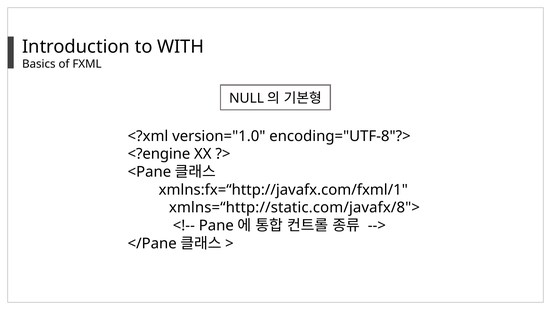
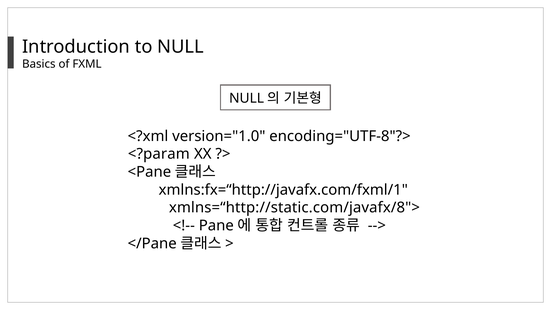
to WITH: WITH -> NULL
<?engine: <?engine -> <?param
